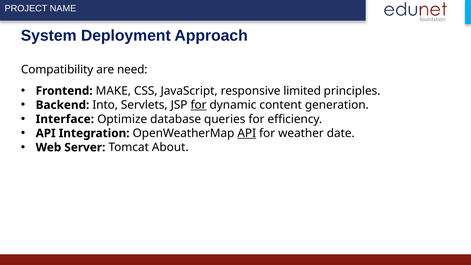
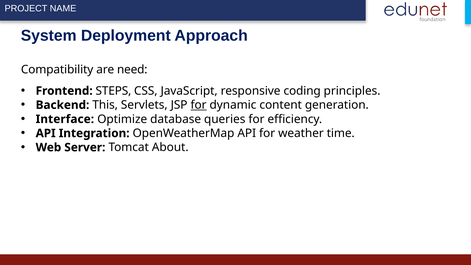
MAKE: MAKE -> STEPS
limited: limited -> coding
Into: Into -> This
API at (247, 133) underline: present -> none
date: date -> time
